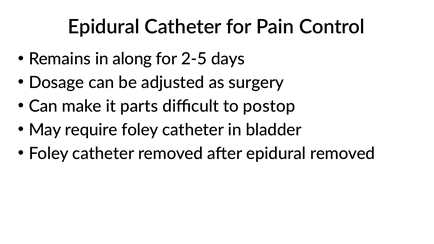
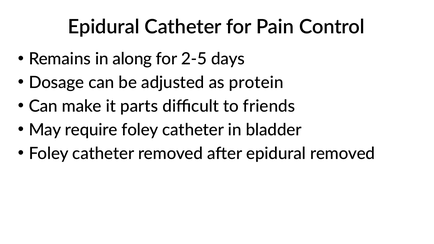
surgery: surgery -> protein
postop: postop -> friends
